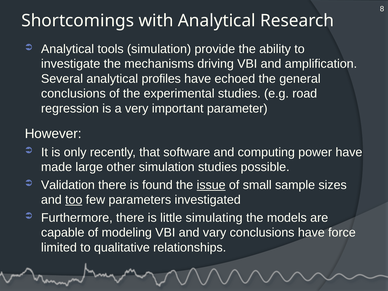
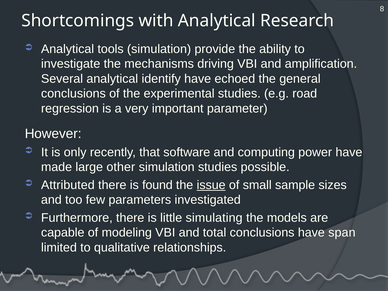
profiles: profiles -> identify
Validation: Validation -> Attributed
too underline: present -> none
vary: vary -> total
force: force -> span
